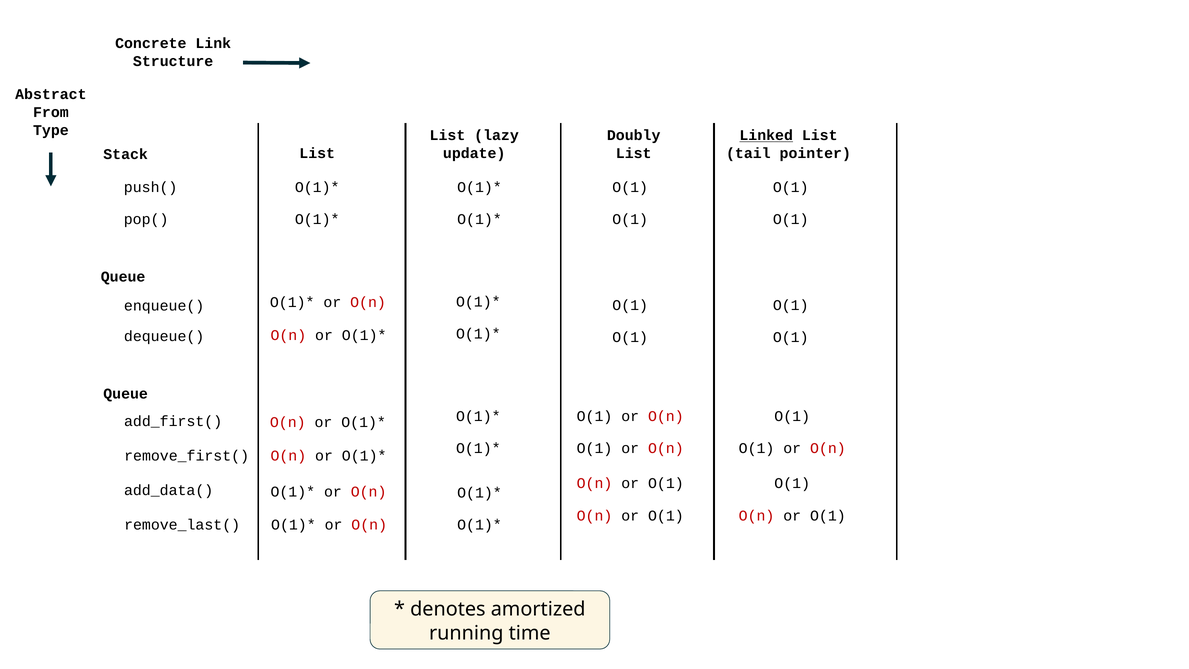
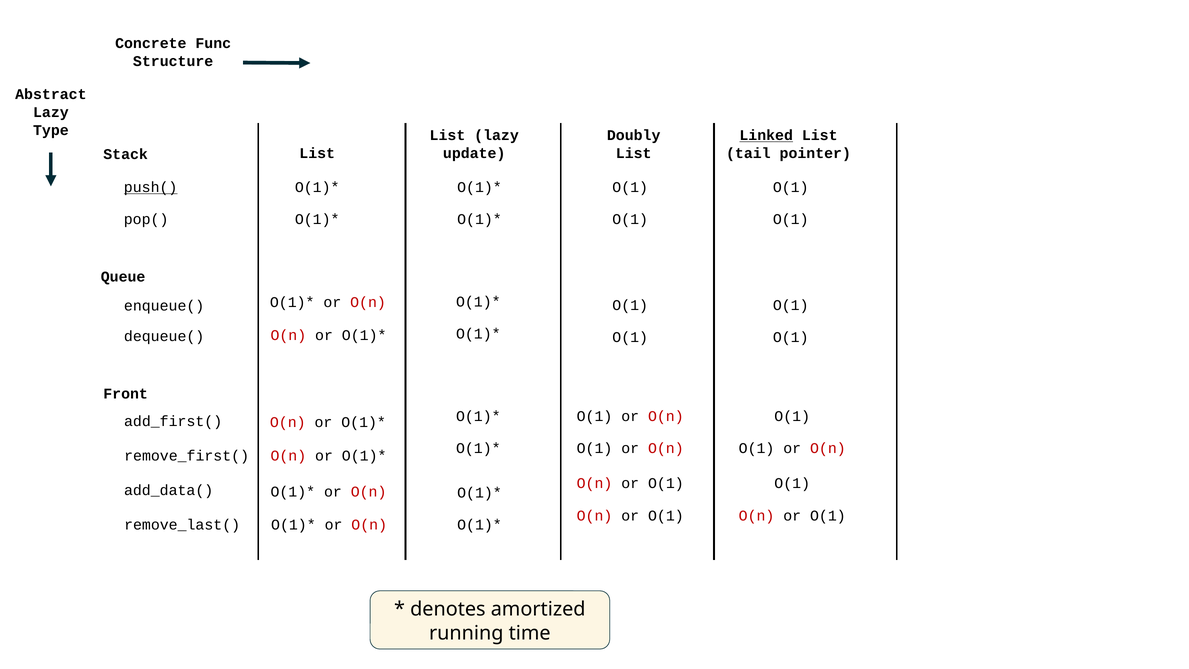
Link: Link -> Func
From at (51, 112): From -> Lazy
push( underline: none -> present
Queue at (126, 394): Queue -> Front
